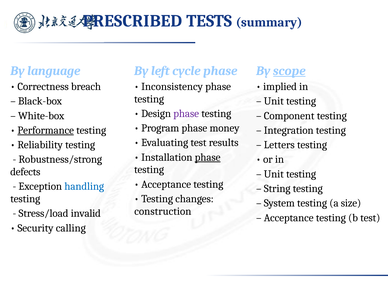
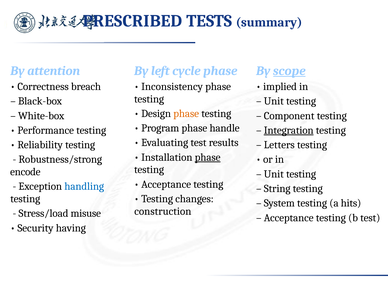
language: language -> attention
phase at (186, 114) colour: purple -> orange
money: money -> handle
Performance underline: present -> none
Integration underline: none -> present
defects: defects -> encode
size: size -> hits
invalid: invalid -> misuse
calling: calling -> having
